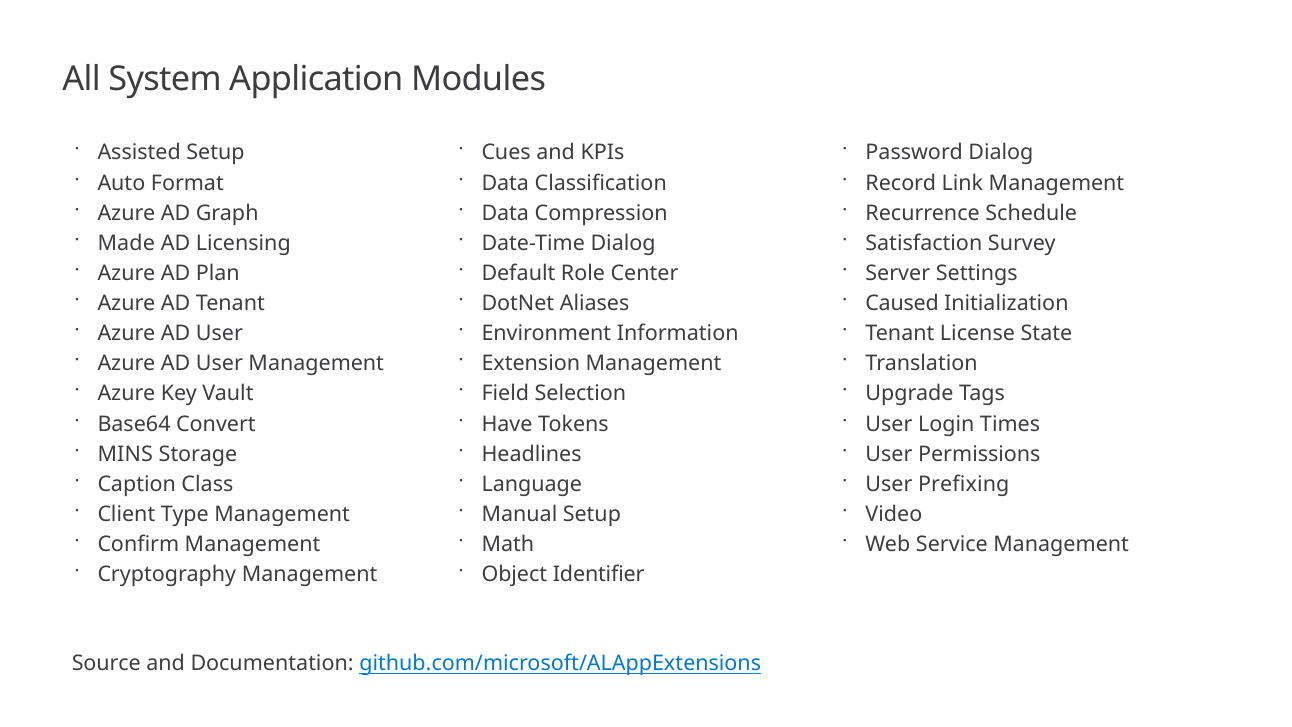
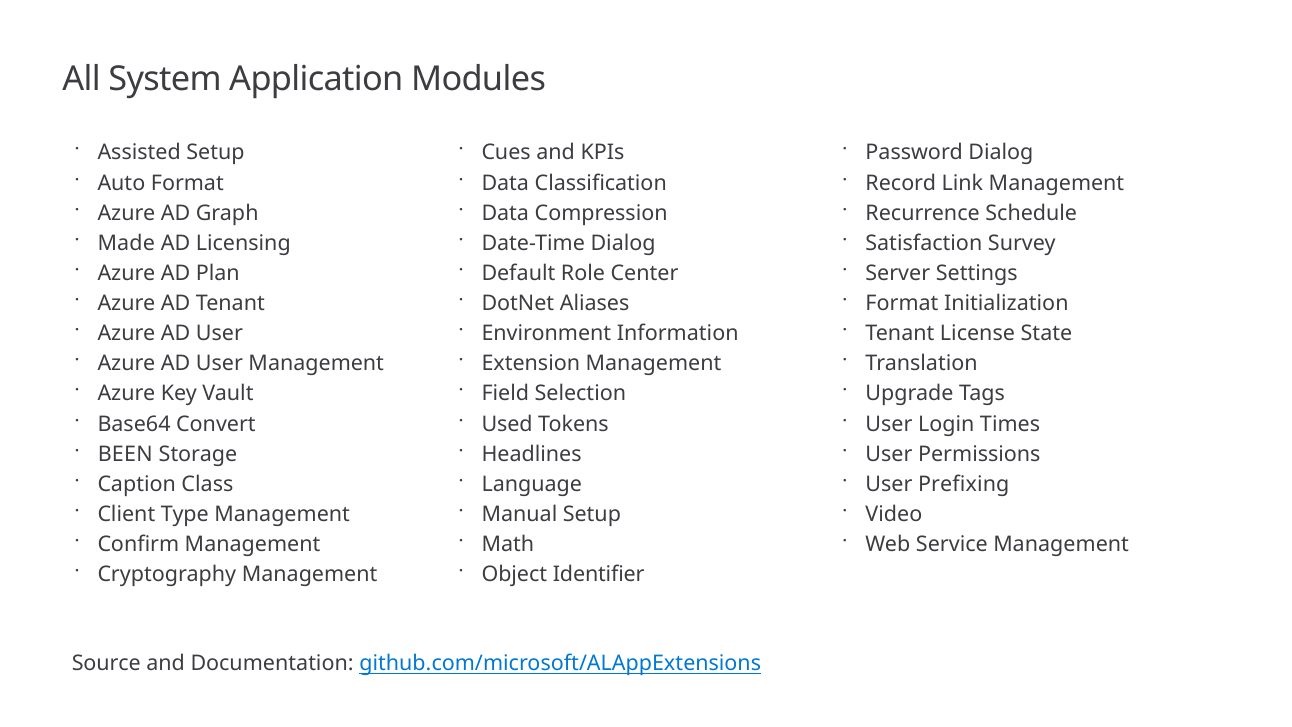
Caused at (902, 303): Caused -> Format
Have: Have -> Used
MINS: MINS -> BEEN
